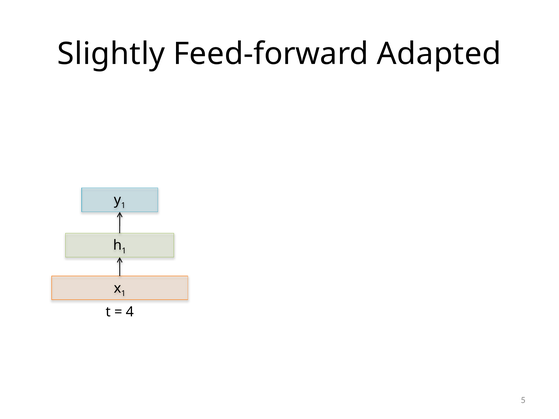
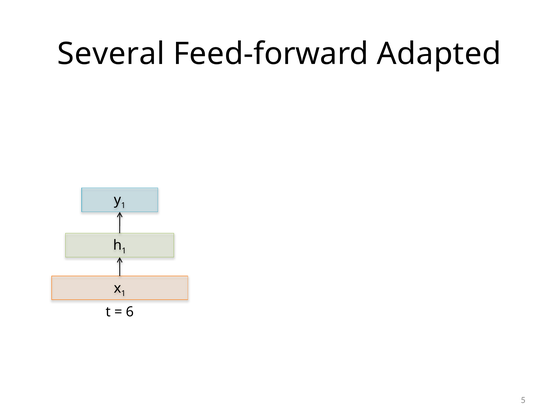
Slightly: Slightly -> Several
4: 4 -> 6
